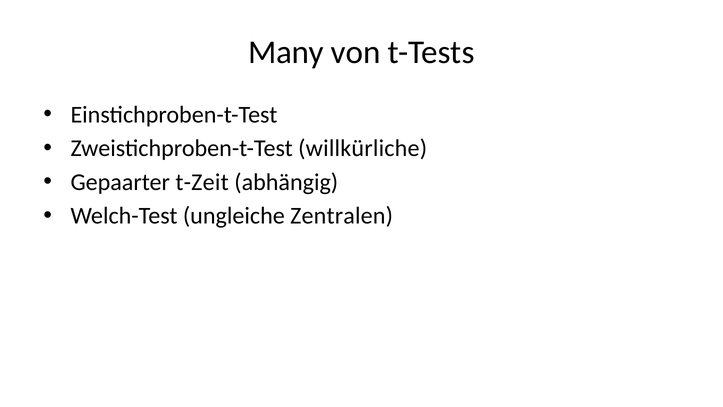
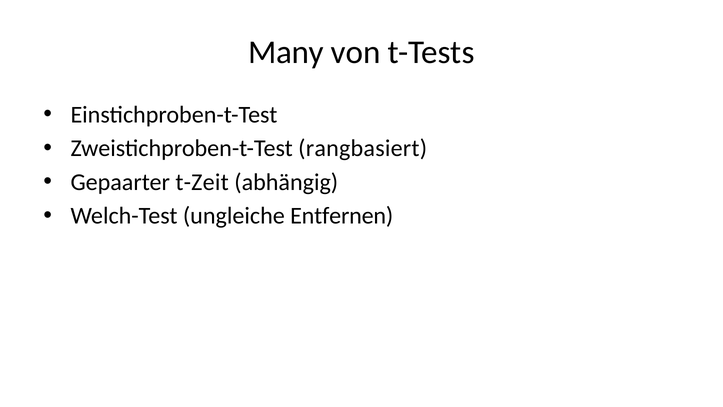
willkürliche: willkürliche -> rangbasiert
Zentralen: Zentralen -> Entfernen
